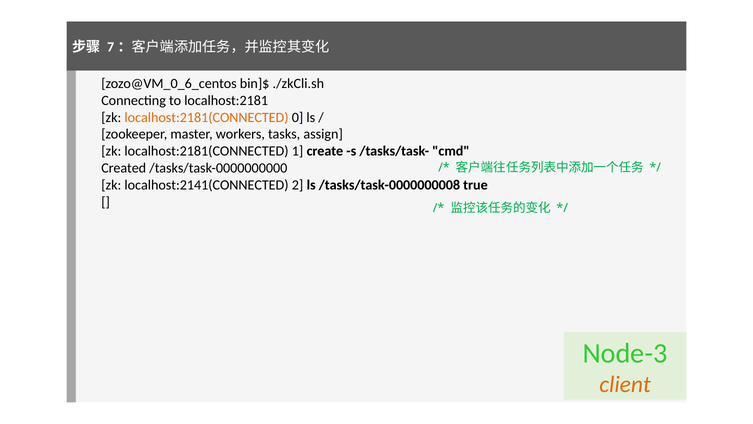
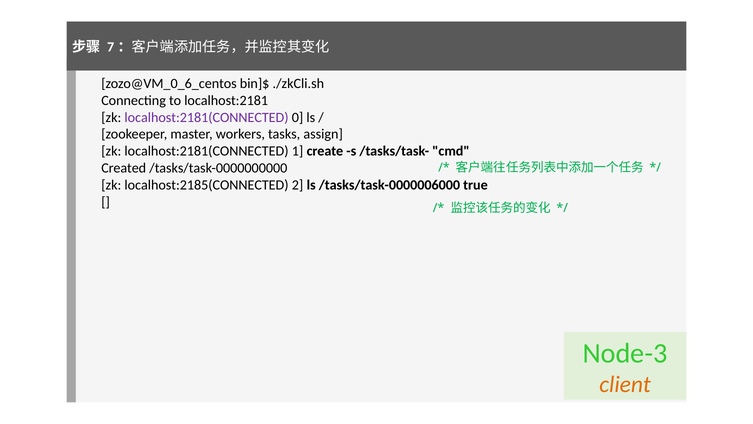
localhost:2181(CONNECTED at (207, 117) colour: orange -> purple
localhost:2141(CONNECTED: localhost:2141(CONNECTED -> localhost:2185(CONNECTED
/tasks/task-0000000008: /tasks/task-0000000008 -> /tasks/task-0000006000
